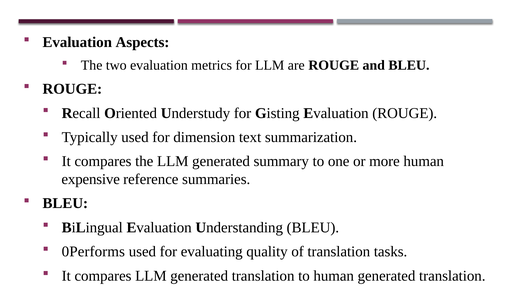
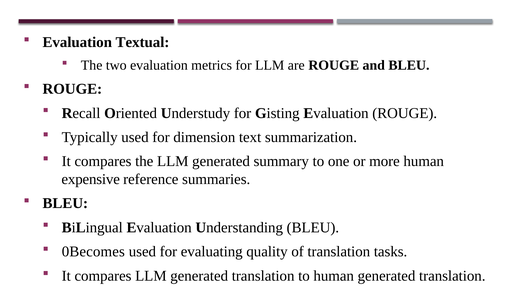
Aspects: Aspects -> Textual
0Performs: 0Performs -> 0Becomes
